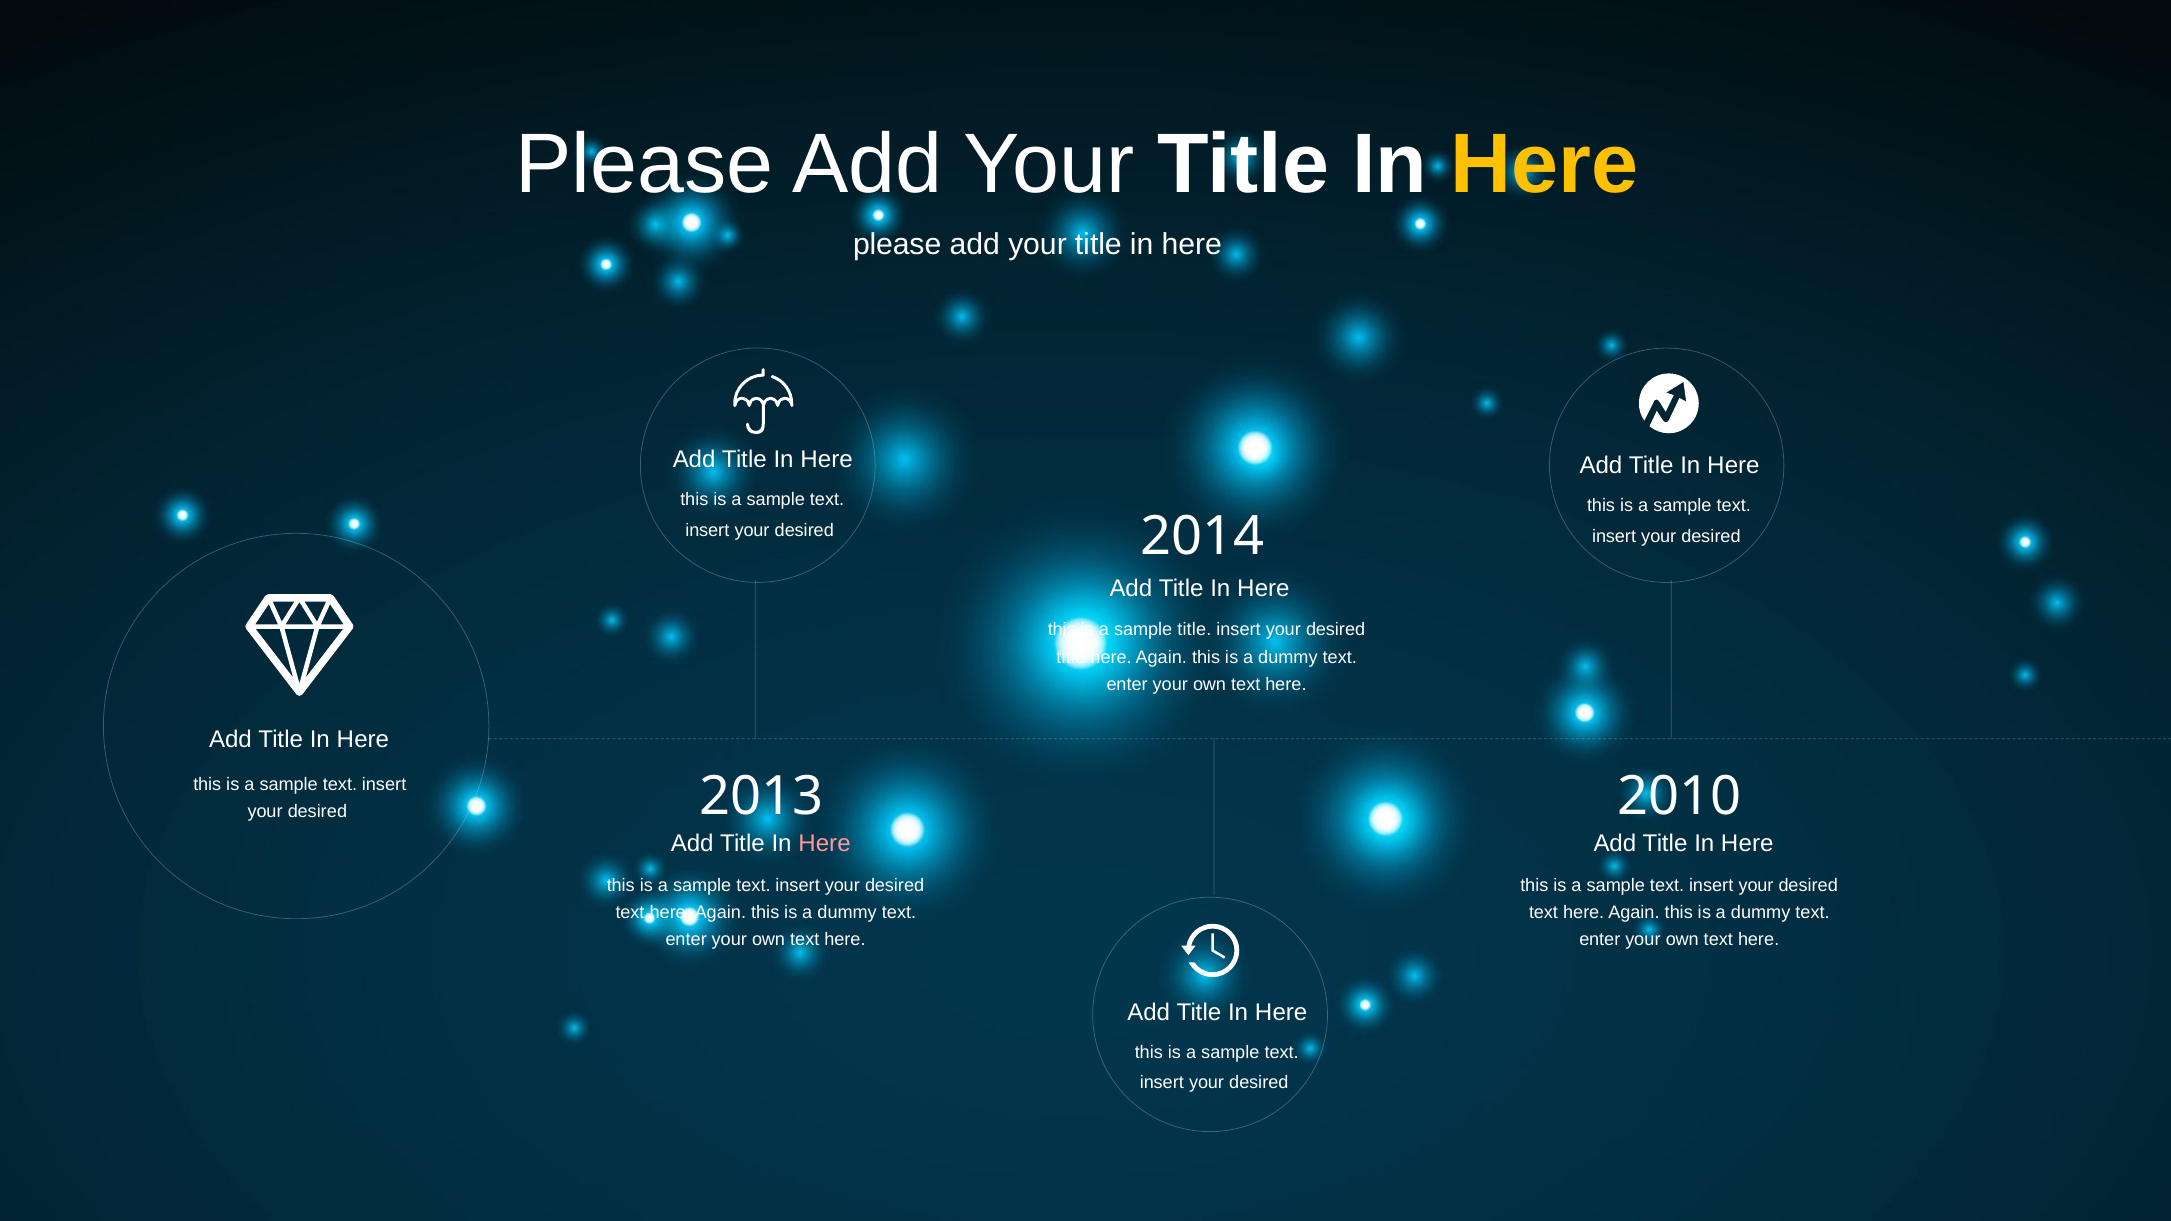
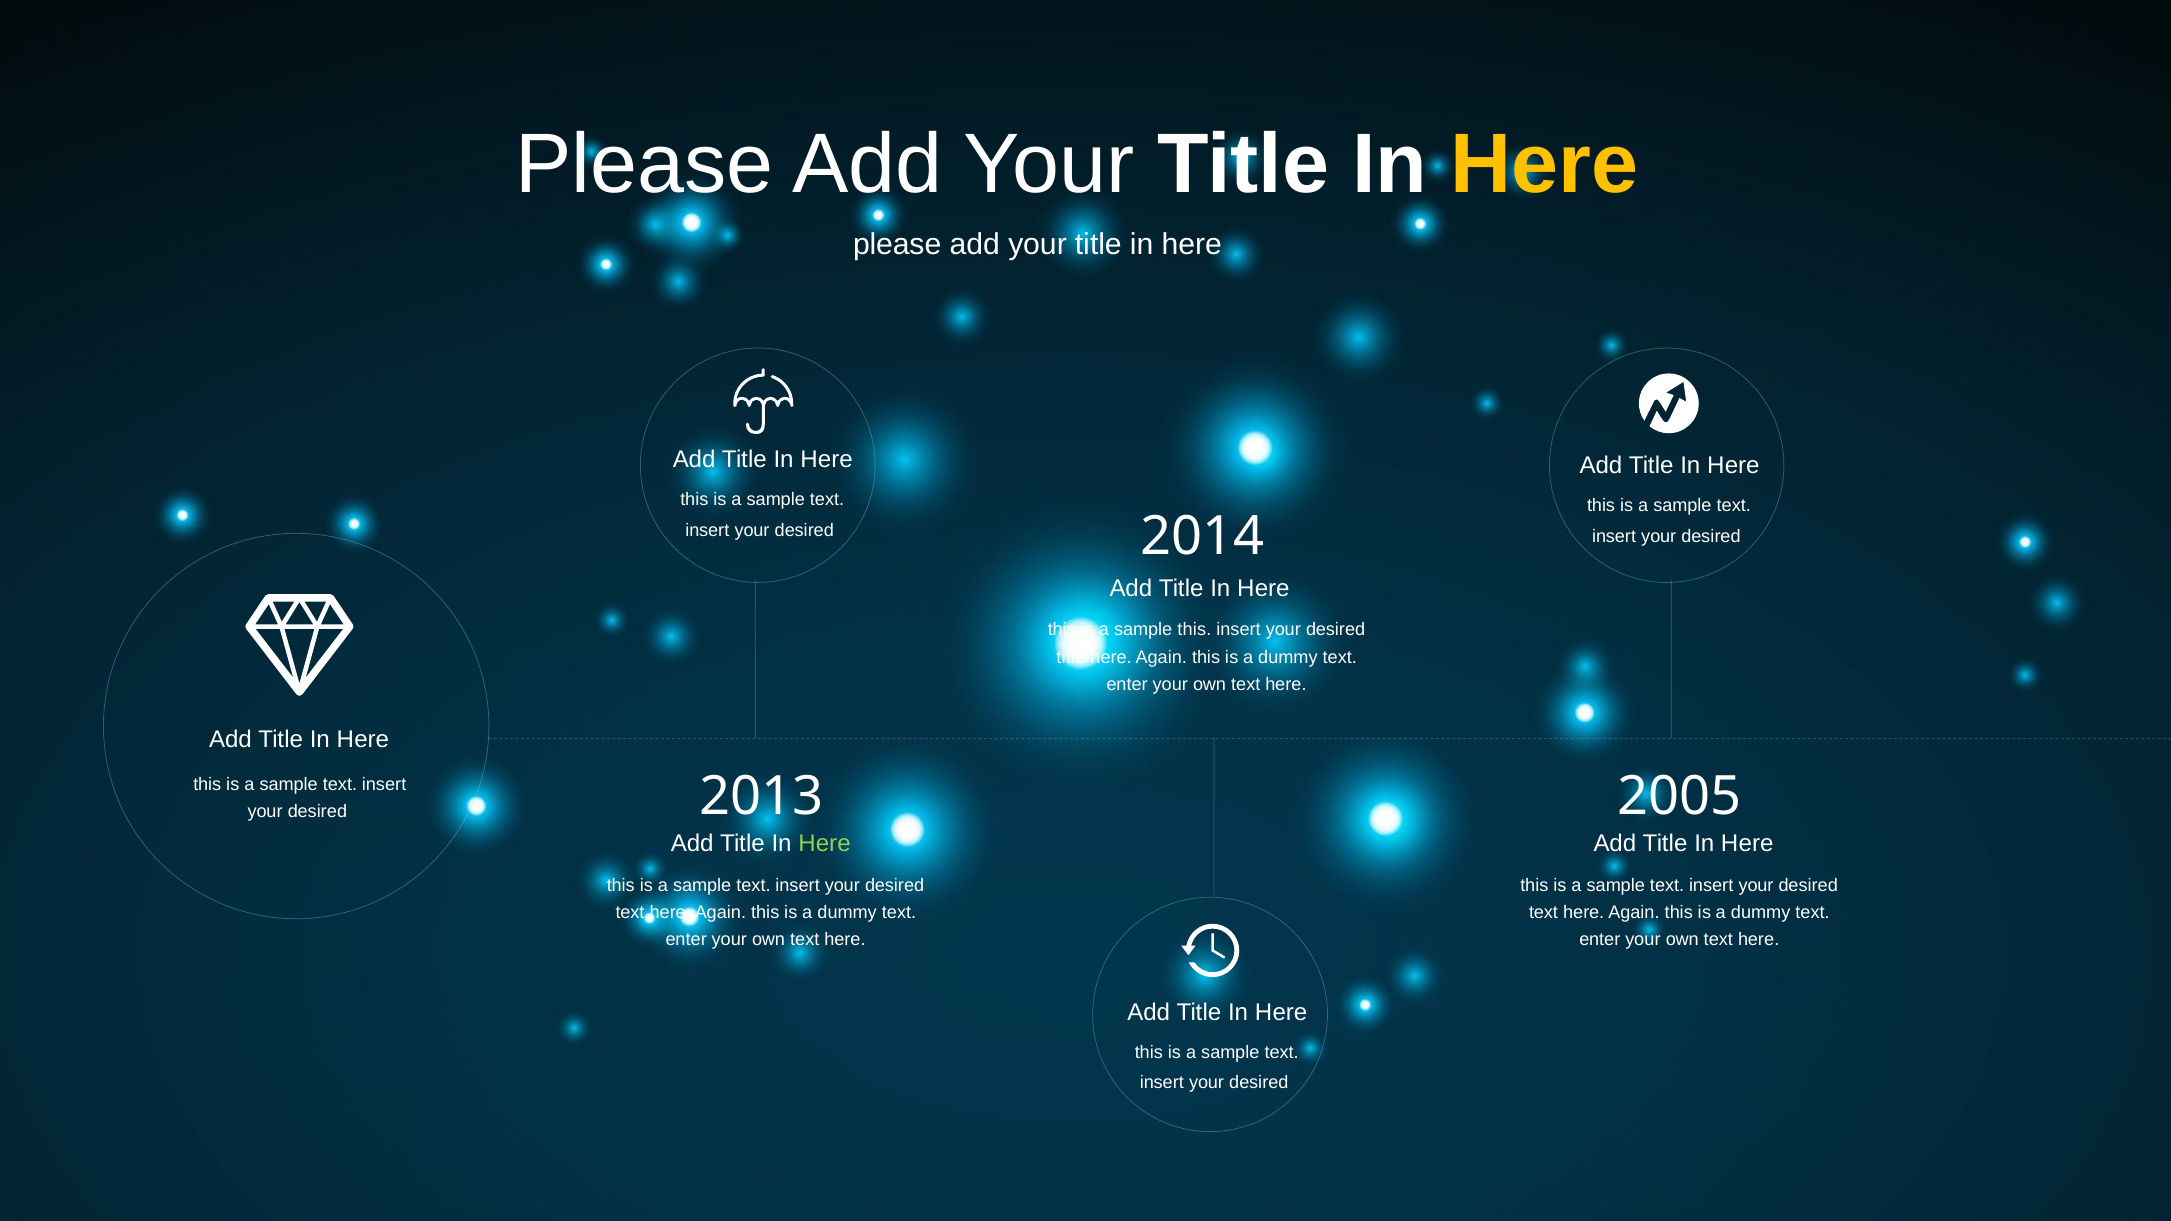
sample title: title -> this
2010: 2010 -> 2005
Here at (825, 844) colour: pink -> light green
